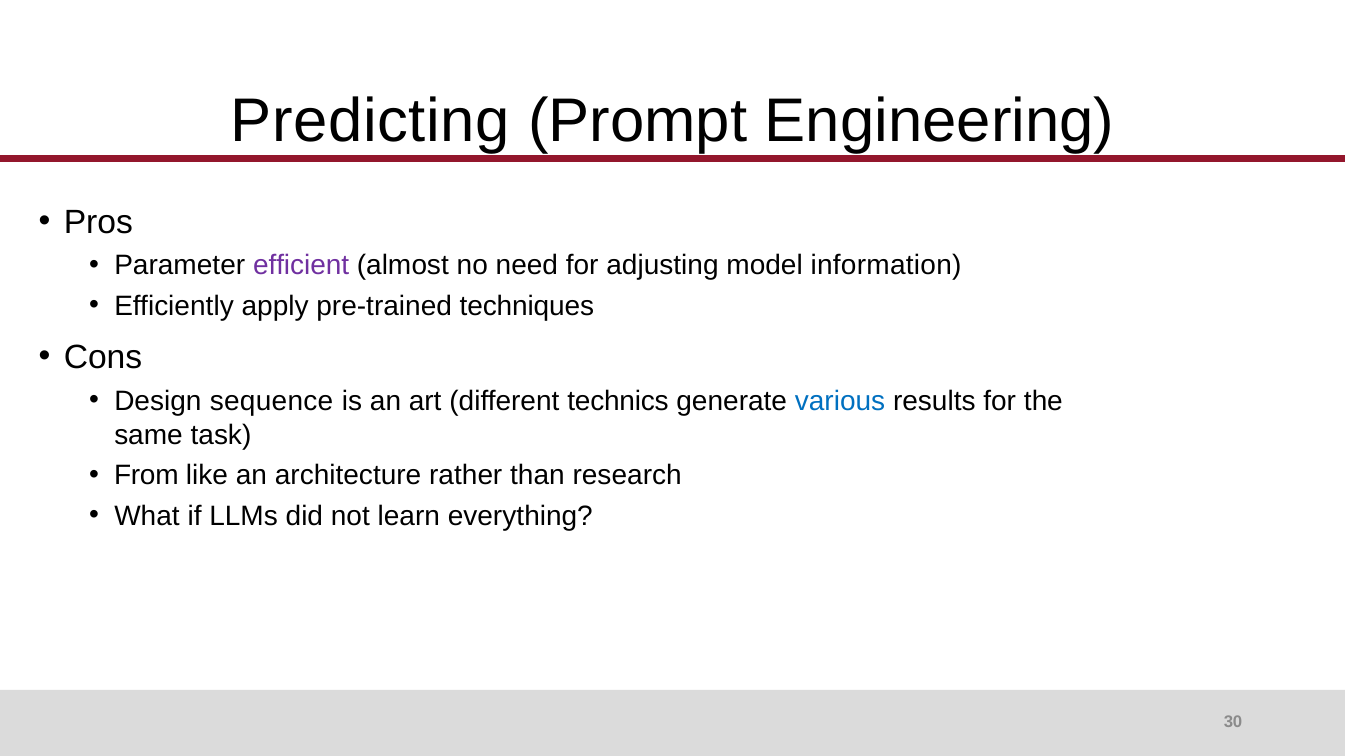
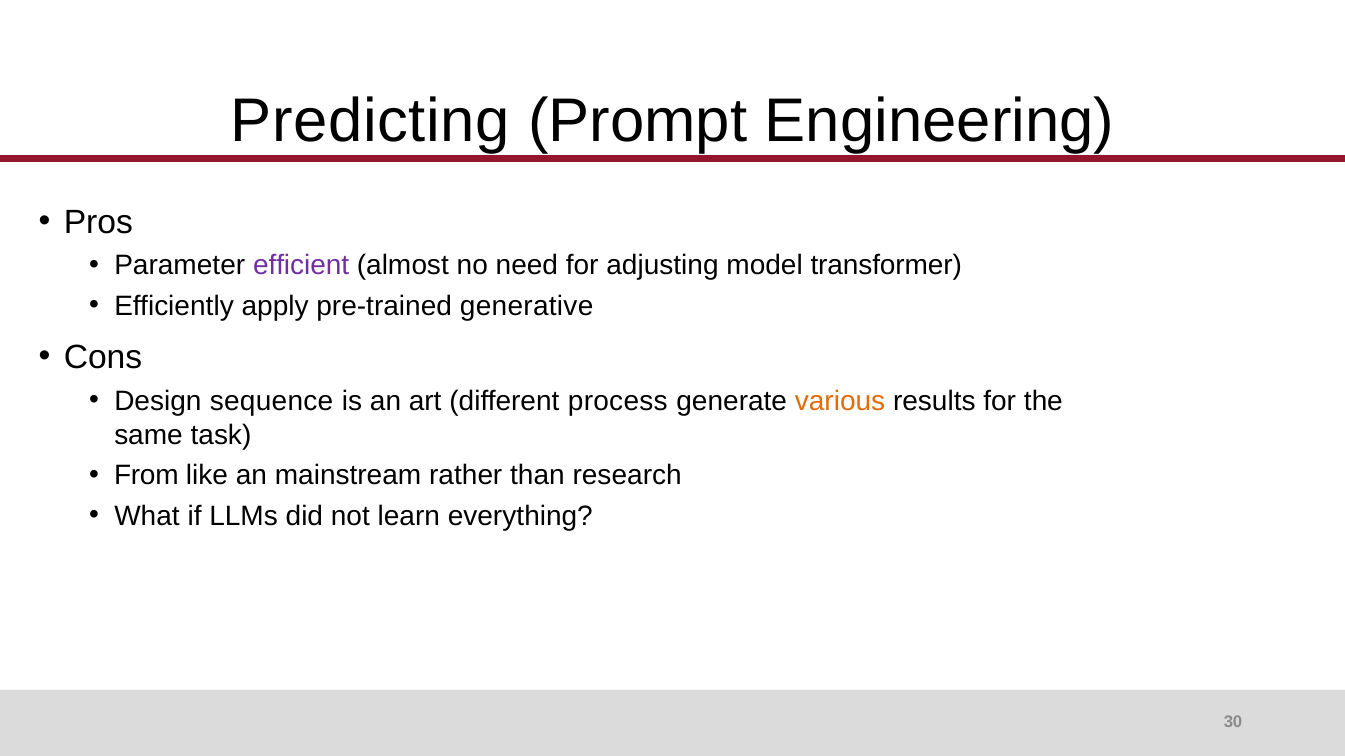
information: information -> transformer
techniques: techniques -> generative
technics: technics -> process
various colour: blue -> orange
architecture: architecture -> mainstream
